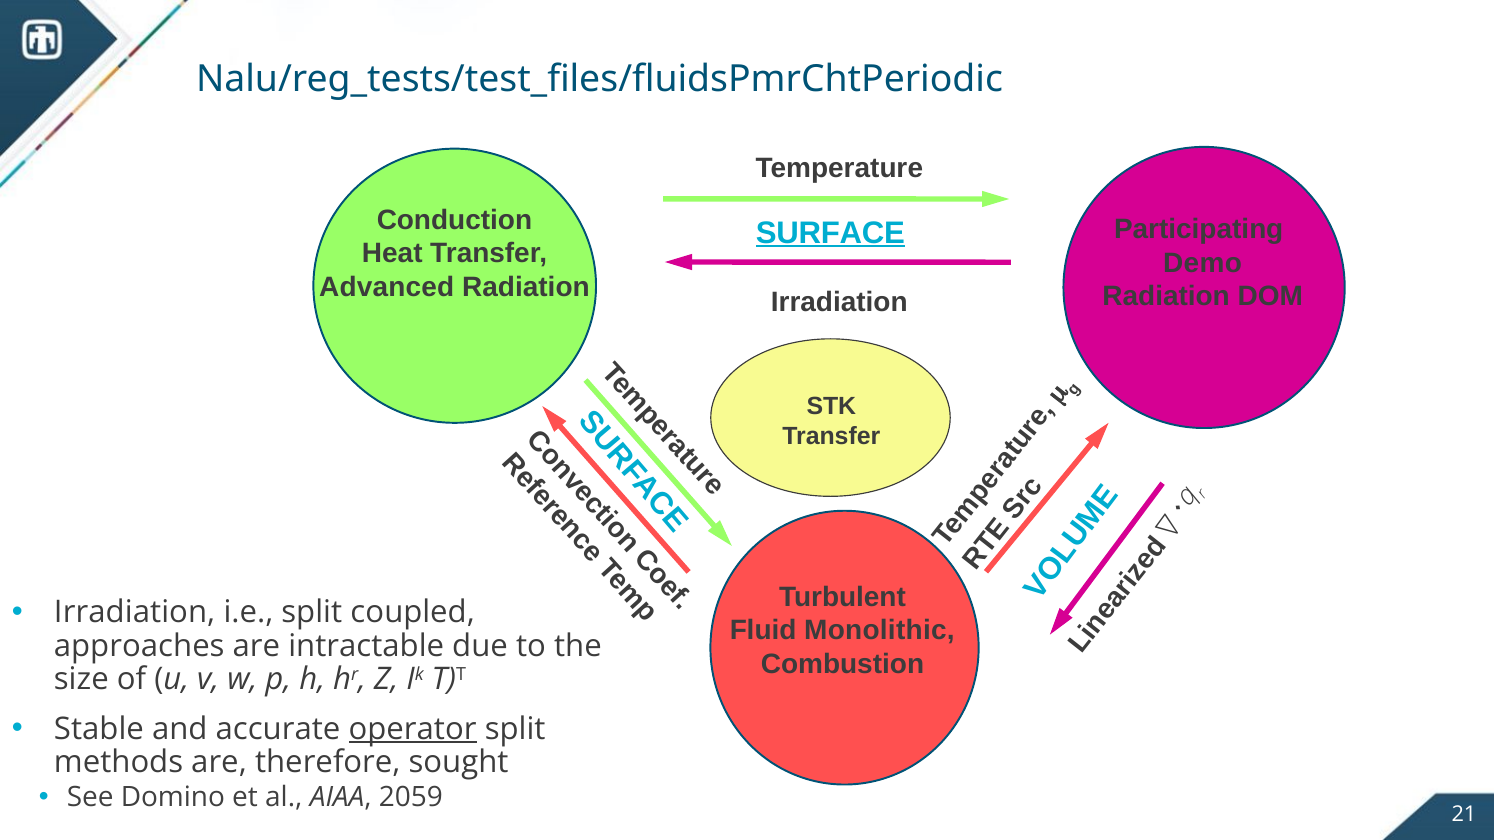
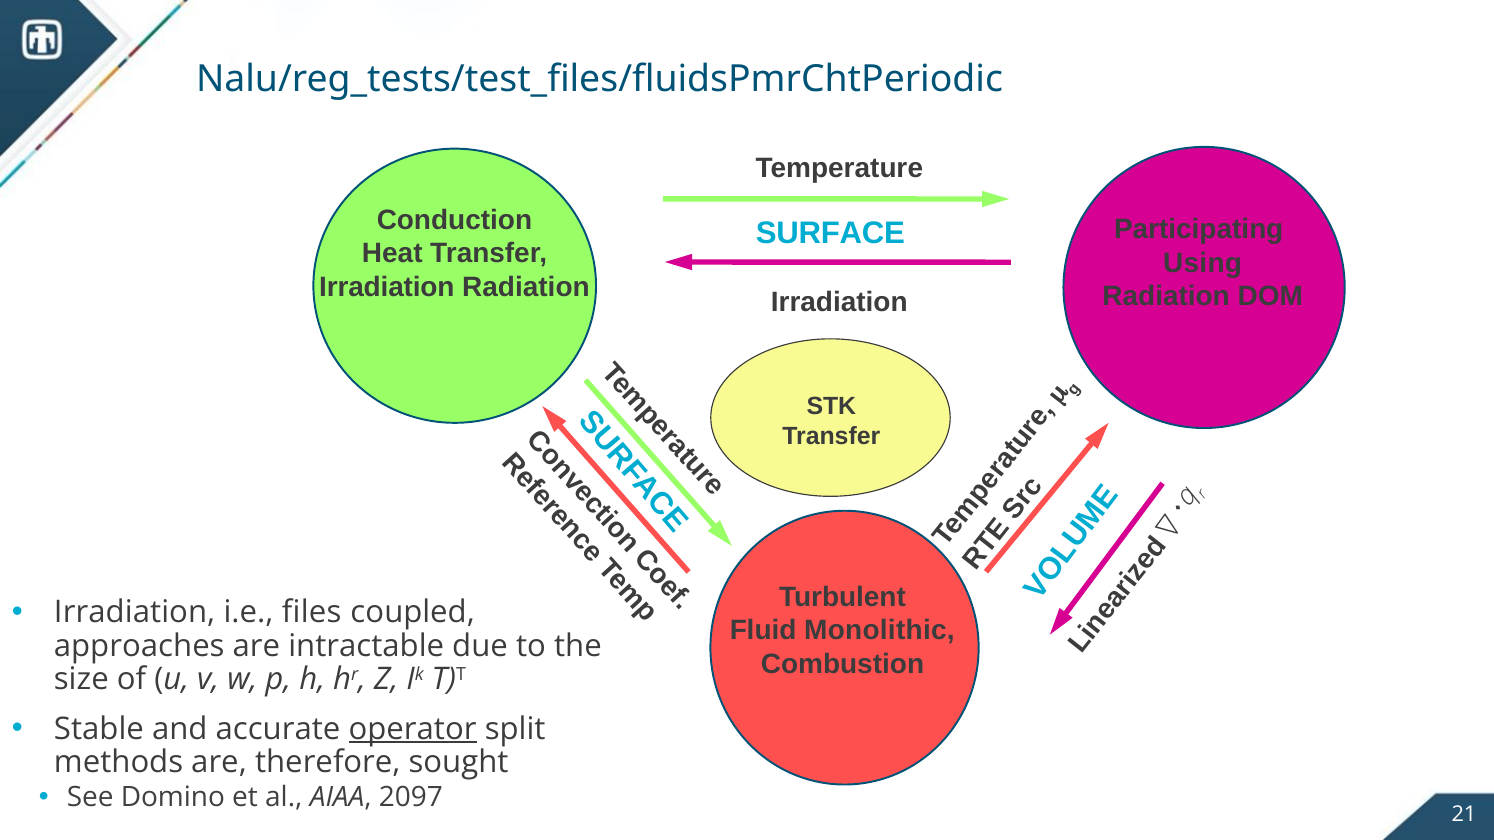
SURFACE underline: present -> none
Demo: Demo -> Using
Advanced at (387, 287): Advanced -> Irradiation
i.e split: split -> files
2059: 2059 -> 2097
